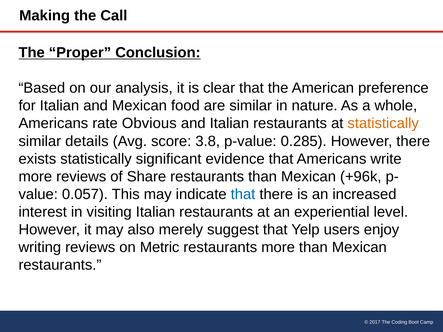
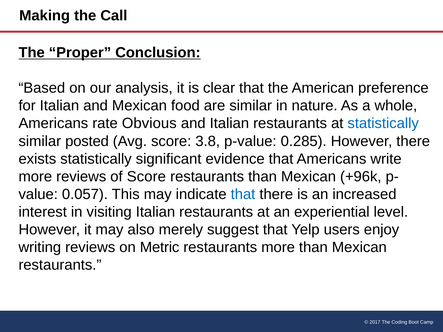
statistically at (383, 124) colour: orange -> blue
details: details -> posted
of Share: Share -> Score
